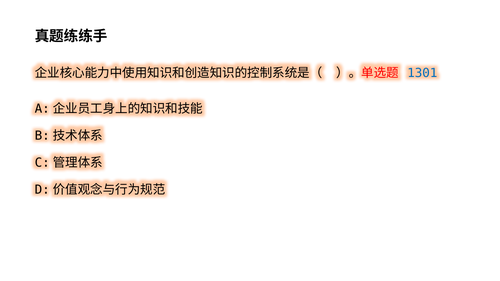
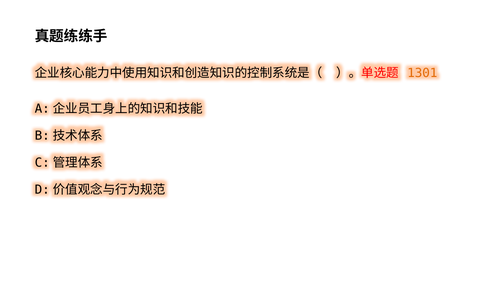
1301 colour: blue -> orange
